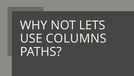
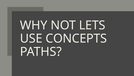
COLUMNS: COLUMNS -> CONCEPTS
